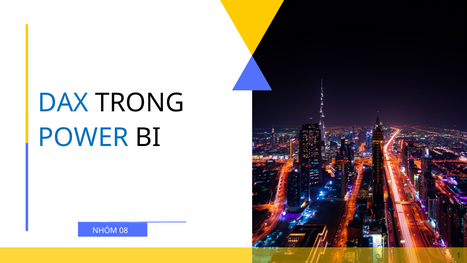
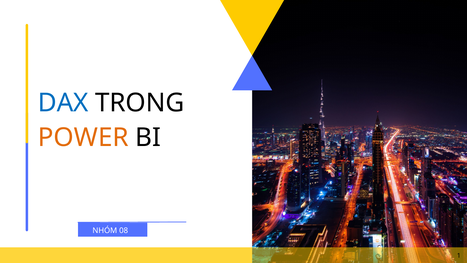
POWER colour: blue -> orange
